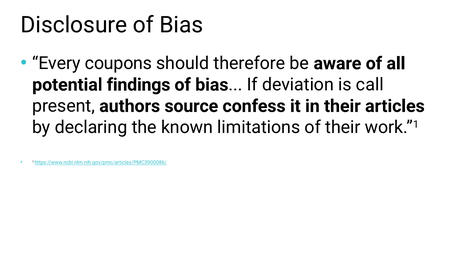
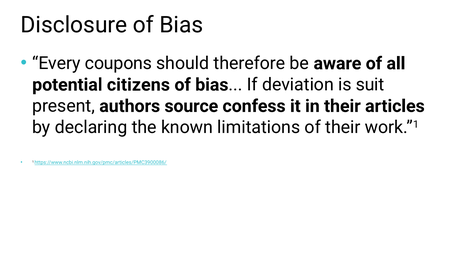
findings: findings -> citizens
call: call -> suit
